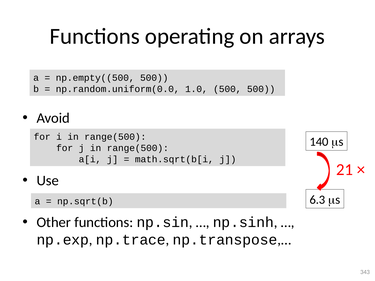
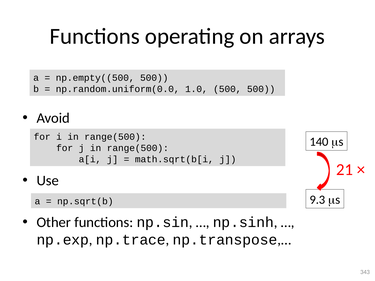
6.3: 6.3 -> 9.3
